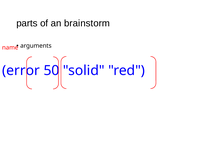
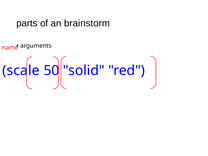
error: error -> scale
